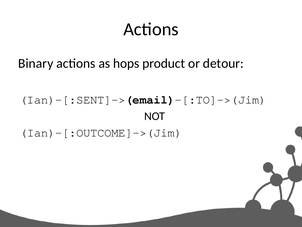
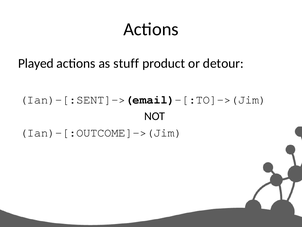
Binary: Binary -> Played
hops: hops -> stuff
